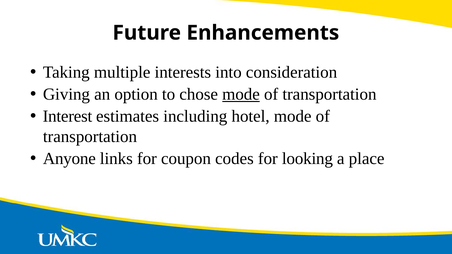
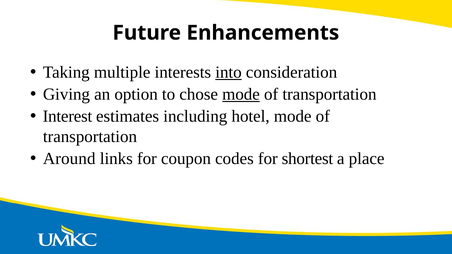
into underline: none -> present
Anyone: Anyone -> Around
looking: looking -> shortest
